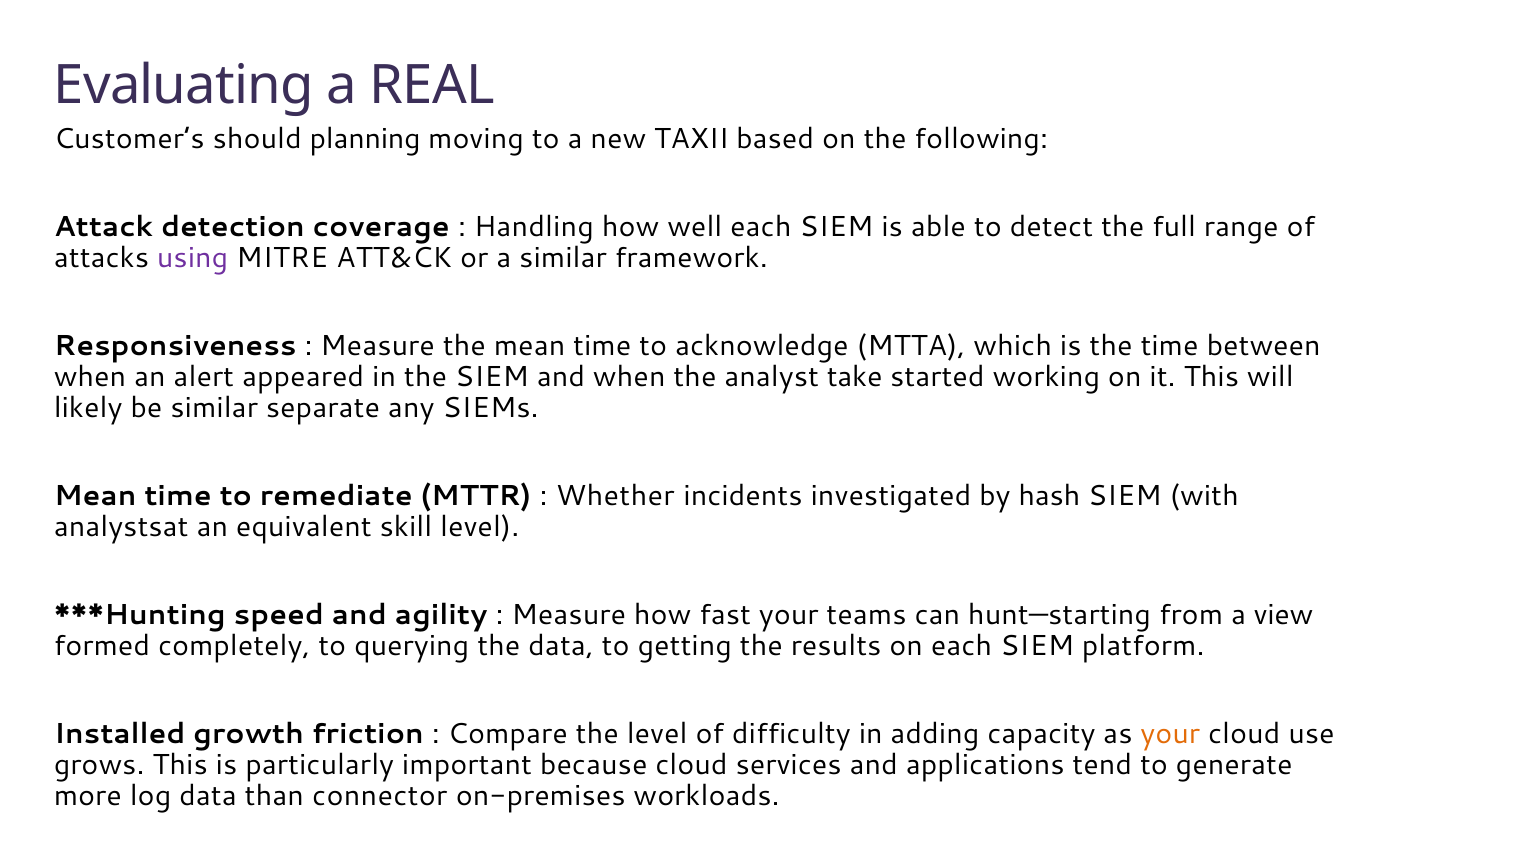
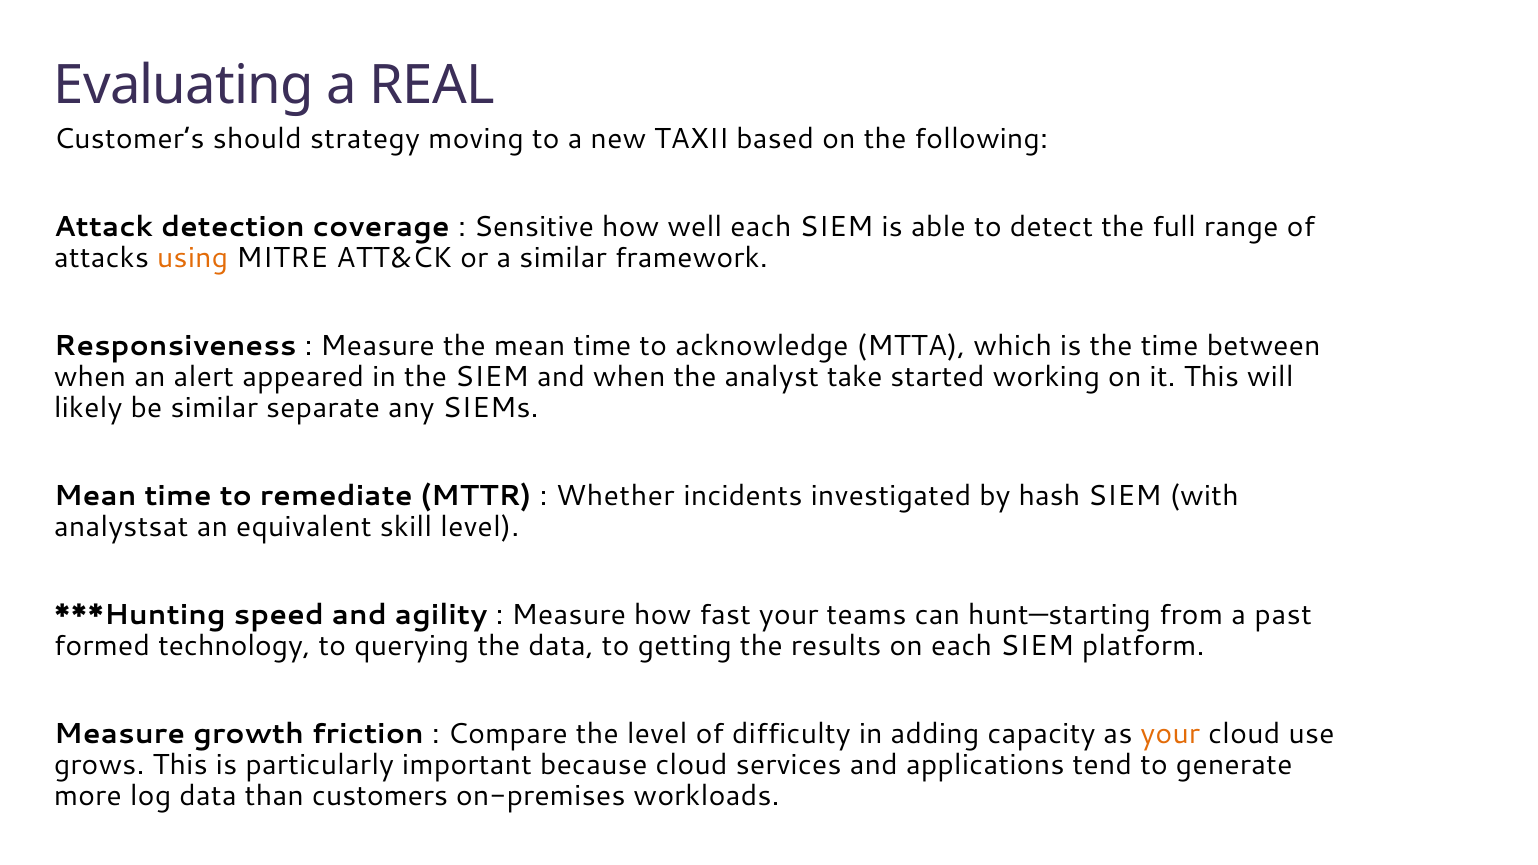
planning: planning -> strategy
Handling: Handling -> Sensitive
using colour: purple -> orange
view: view -> past
completely: completely -> technology
Installed at (120, 734): Installed -> Measure
connector: connector -> customers
